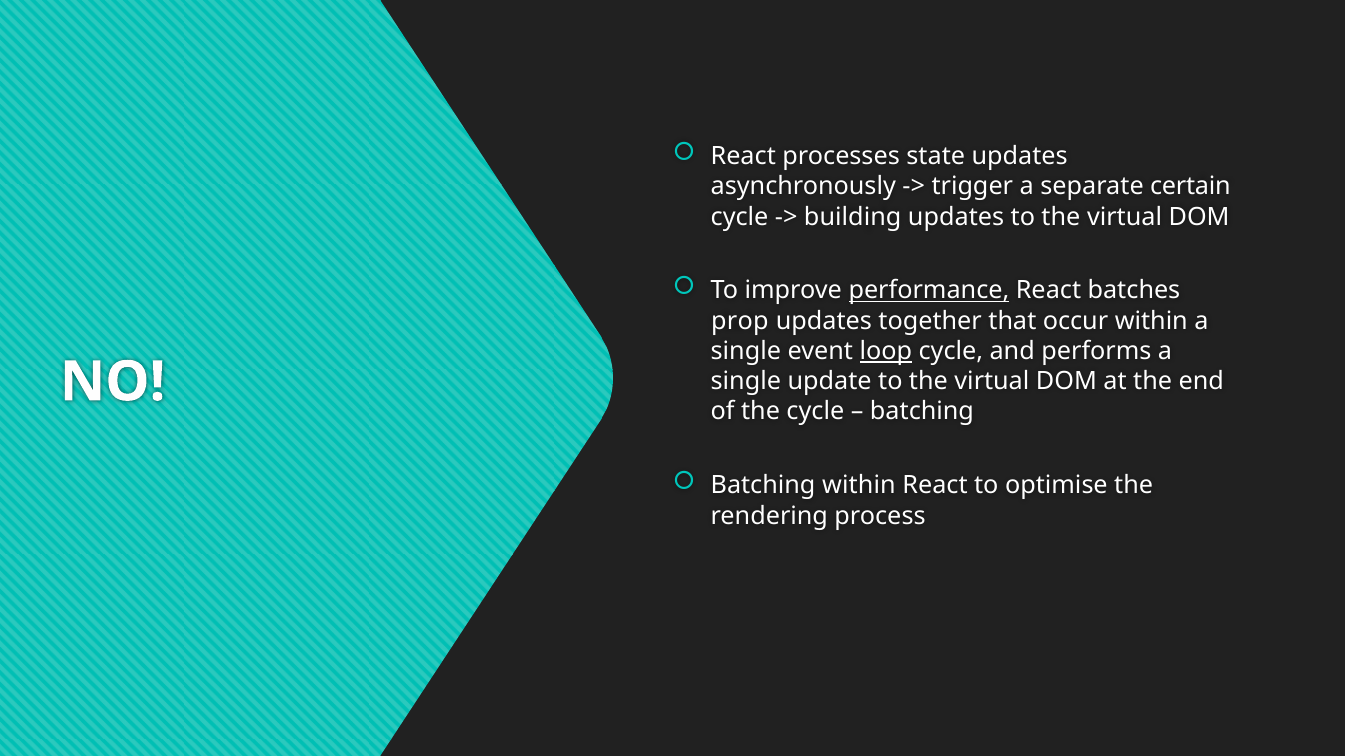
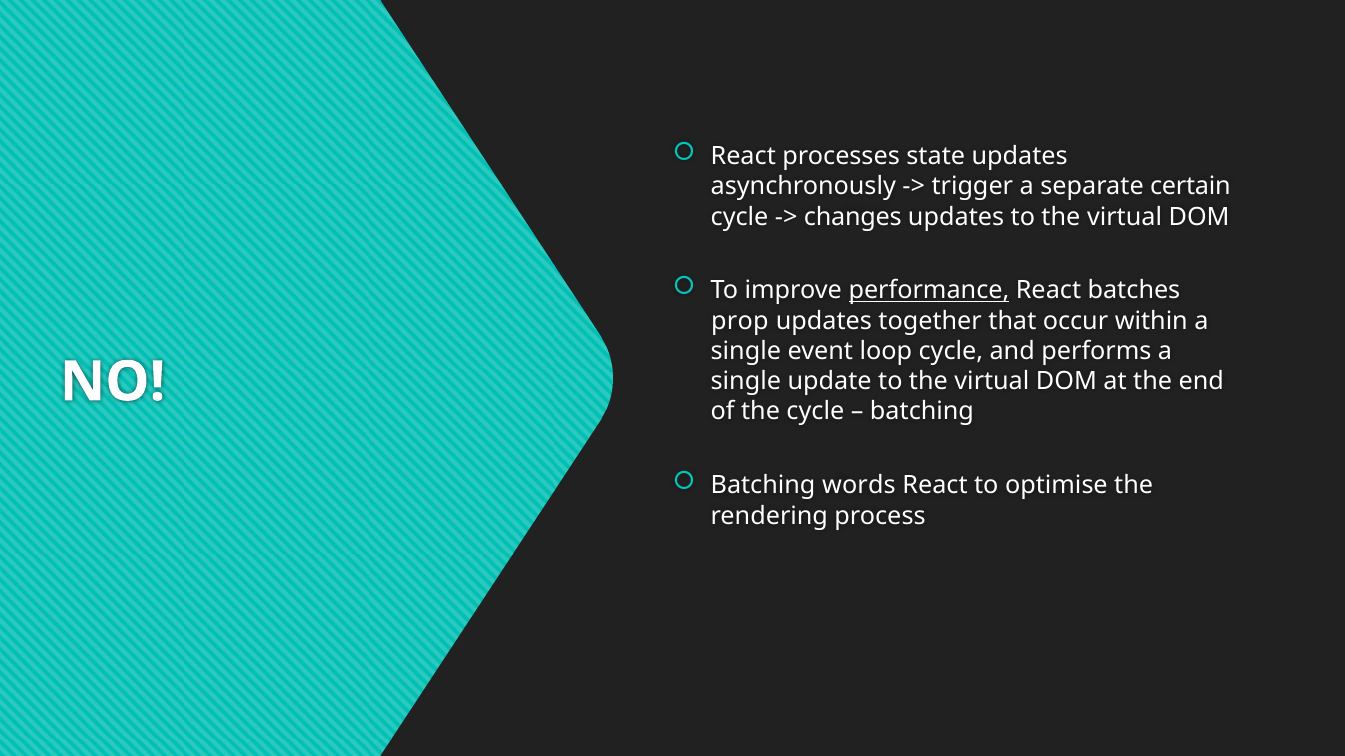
building: building -> changes
loop underline: present -> none
Batching within: within -> words
